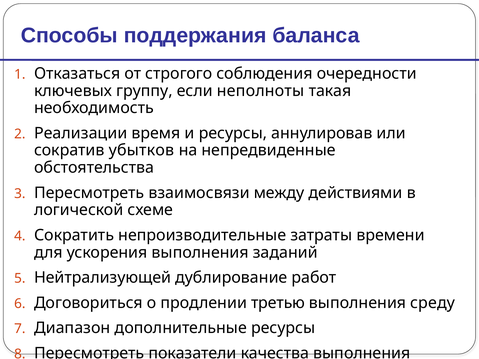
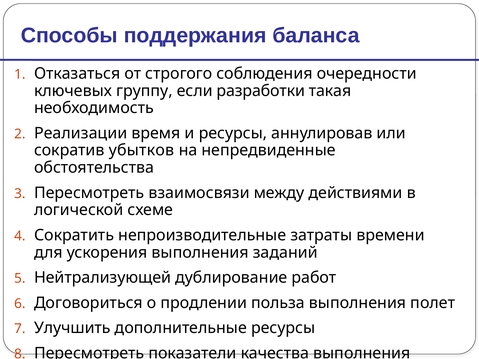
неполноты: неполноты -> разработки
третью: третью -> польза
среду: среду -> полет
Диапазон: Диапазон -> Улучшить
